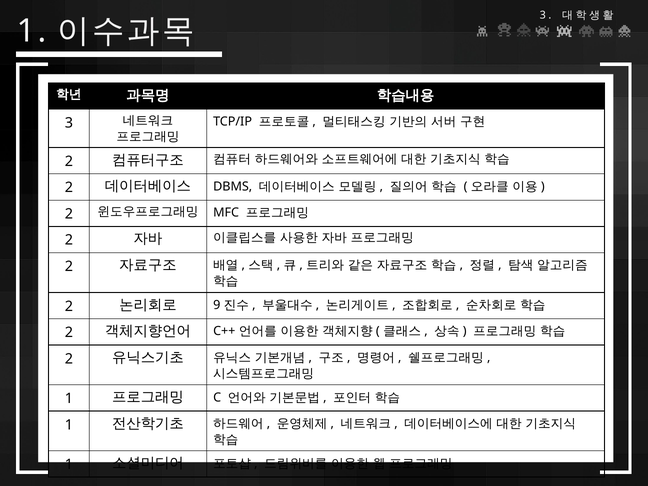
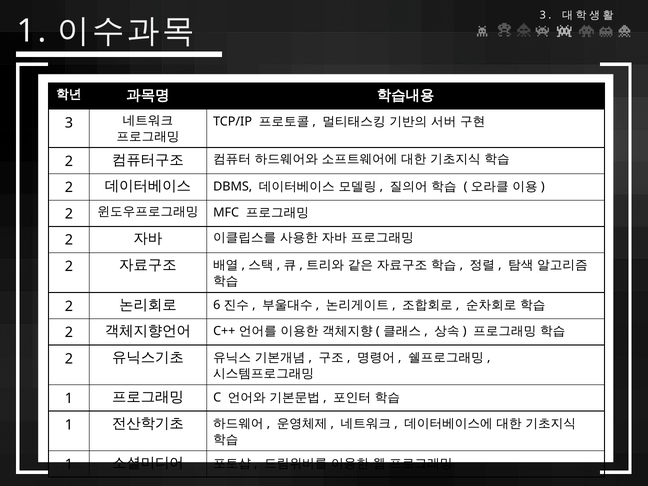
9: 9 -> 6
